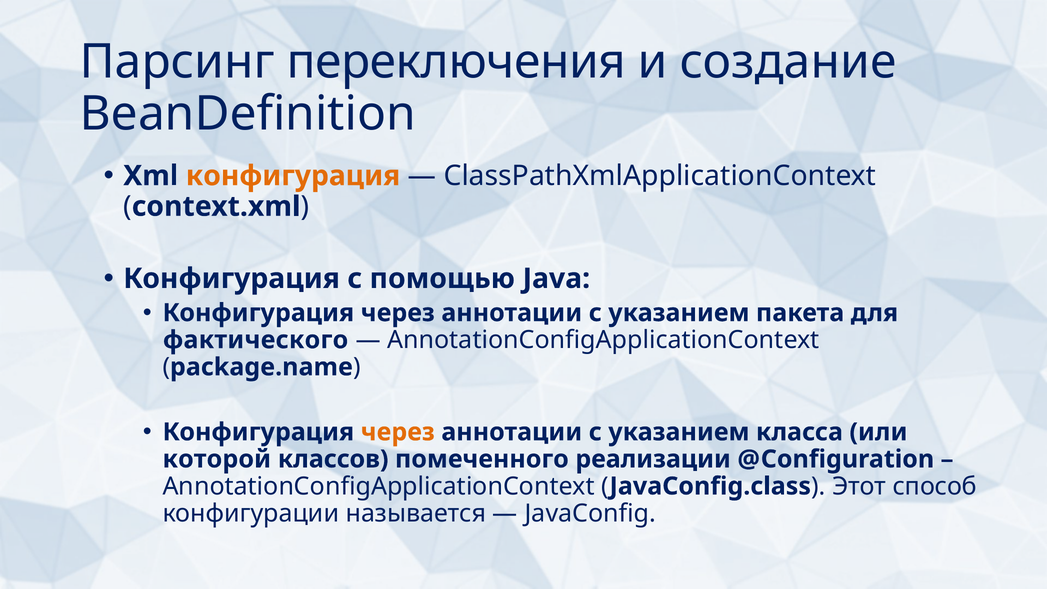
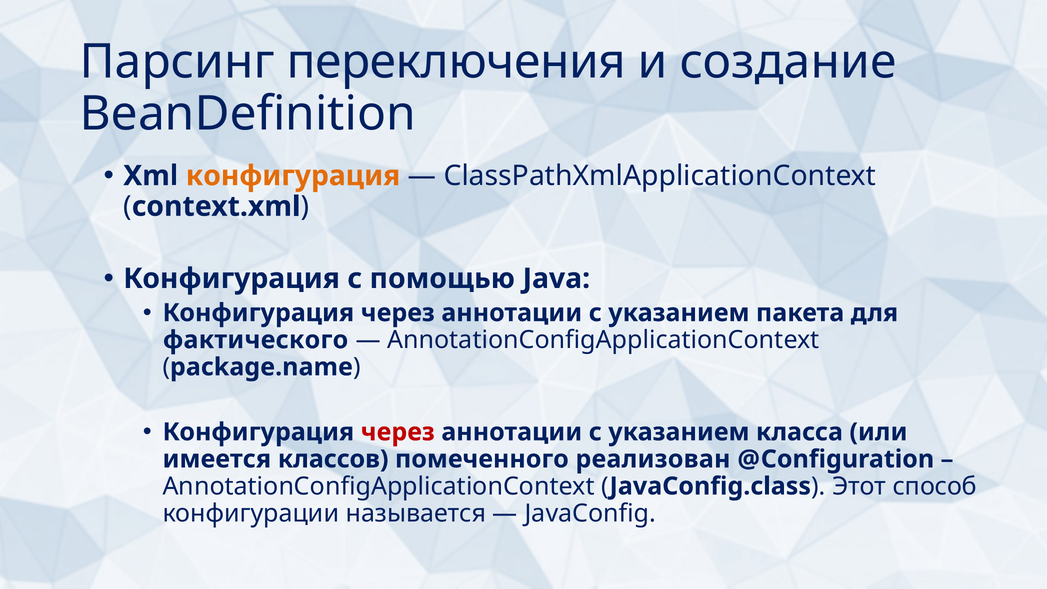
через at (398, 432) colour: orange -> red
которой: которой -> имеется
реализации: реализации -> реализован
